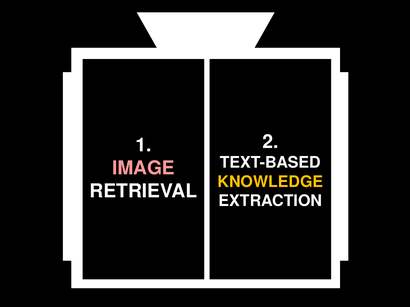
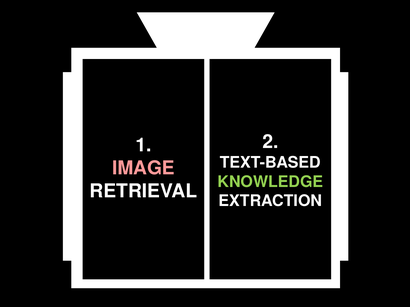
KNOWLEDGE colour: yellow -> light green
